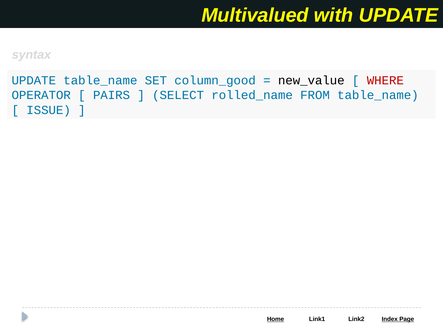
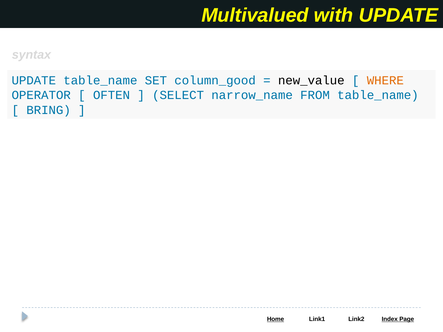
WHERE colour: red -> orange
PAIRS: PAIRS -> OFTEN
rolled_name: rolled_name -> narrow_name
ISSUE: ISSUE -> BRING
